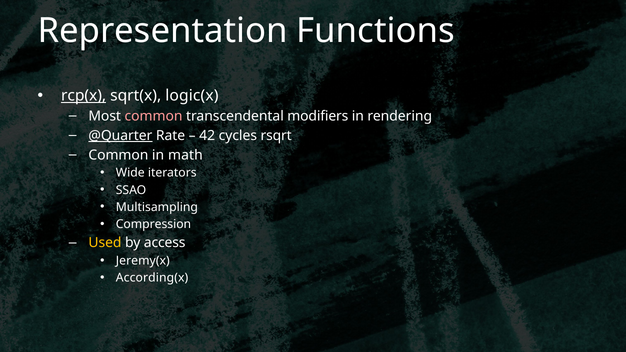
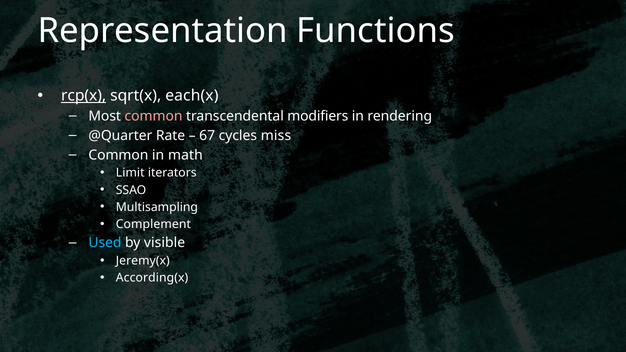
logic(x: logic(x -> each(x
@Quarter underline: present -> none
42: 42 -> 67
rsqrt: rsqrt -> miss
Wide: Wide -> Limit
Compression: Compression -> Complement
Used colour: yellow -> light blue
access: access -> visible
